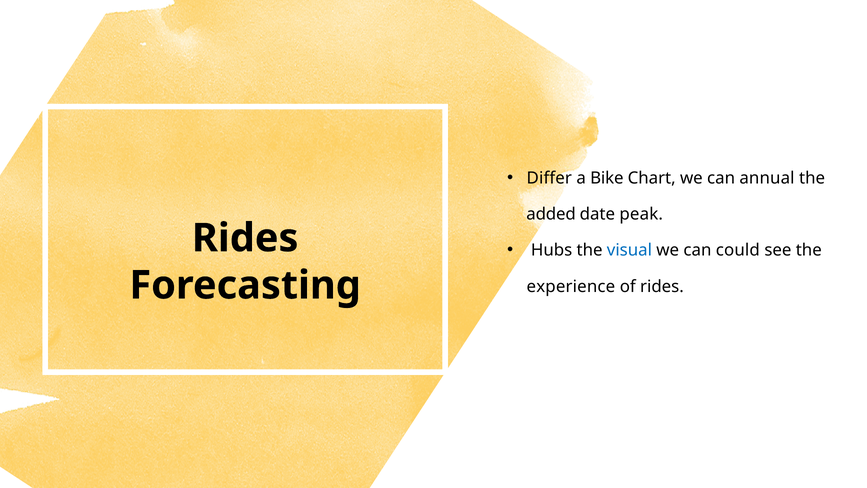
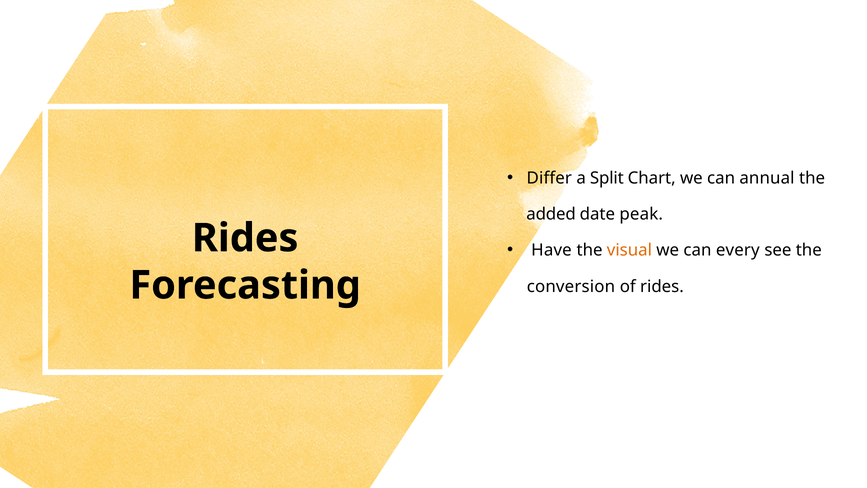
Bike: Bike -> Split
Hubs: Hubs -> Have
visual colour: blue -> orange
could: could -> every
experience: experience -> conversion
